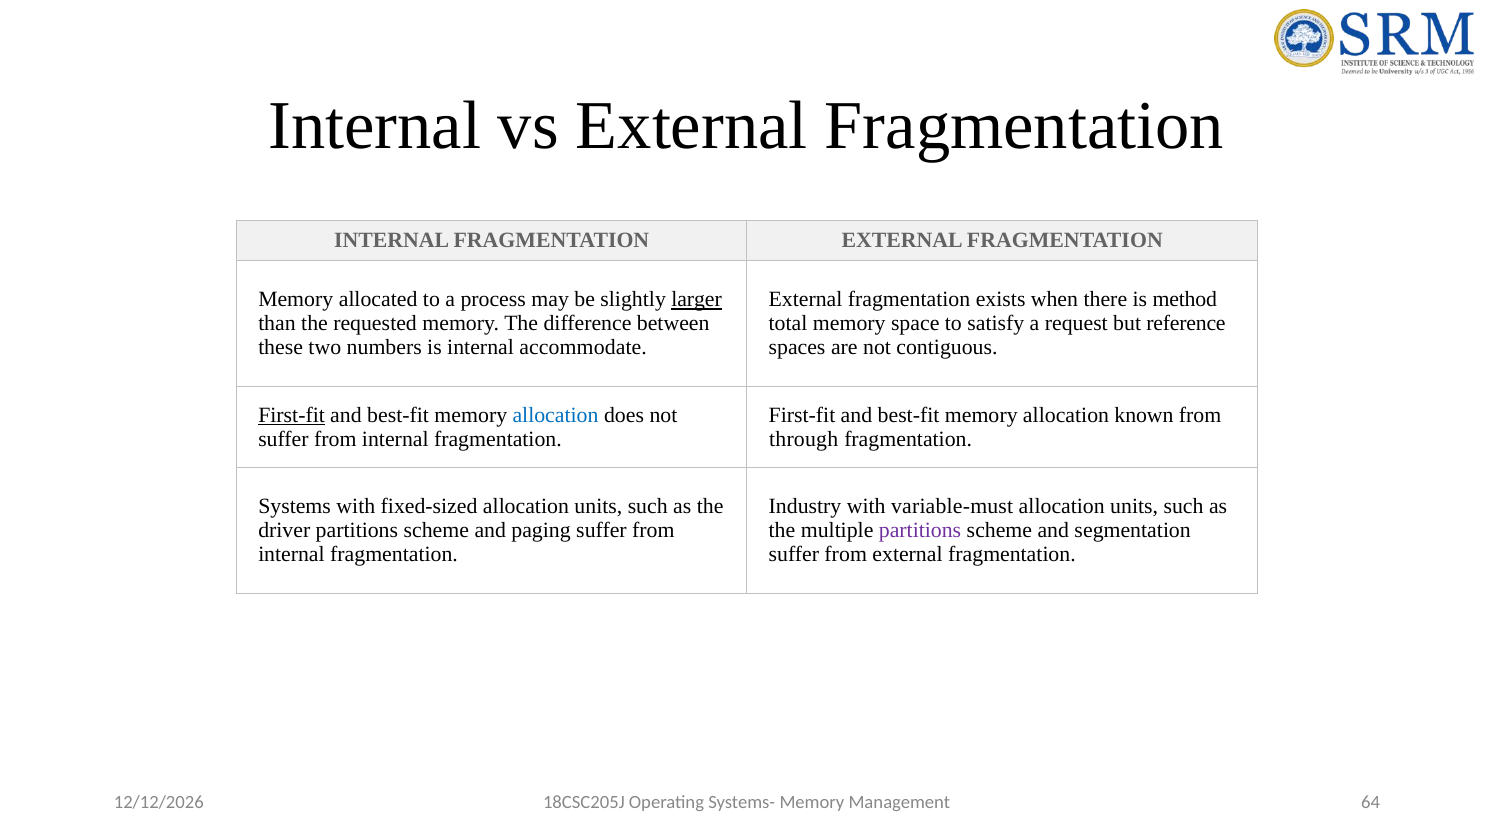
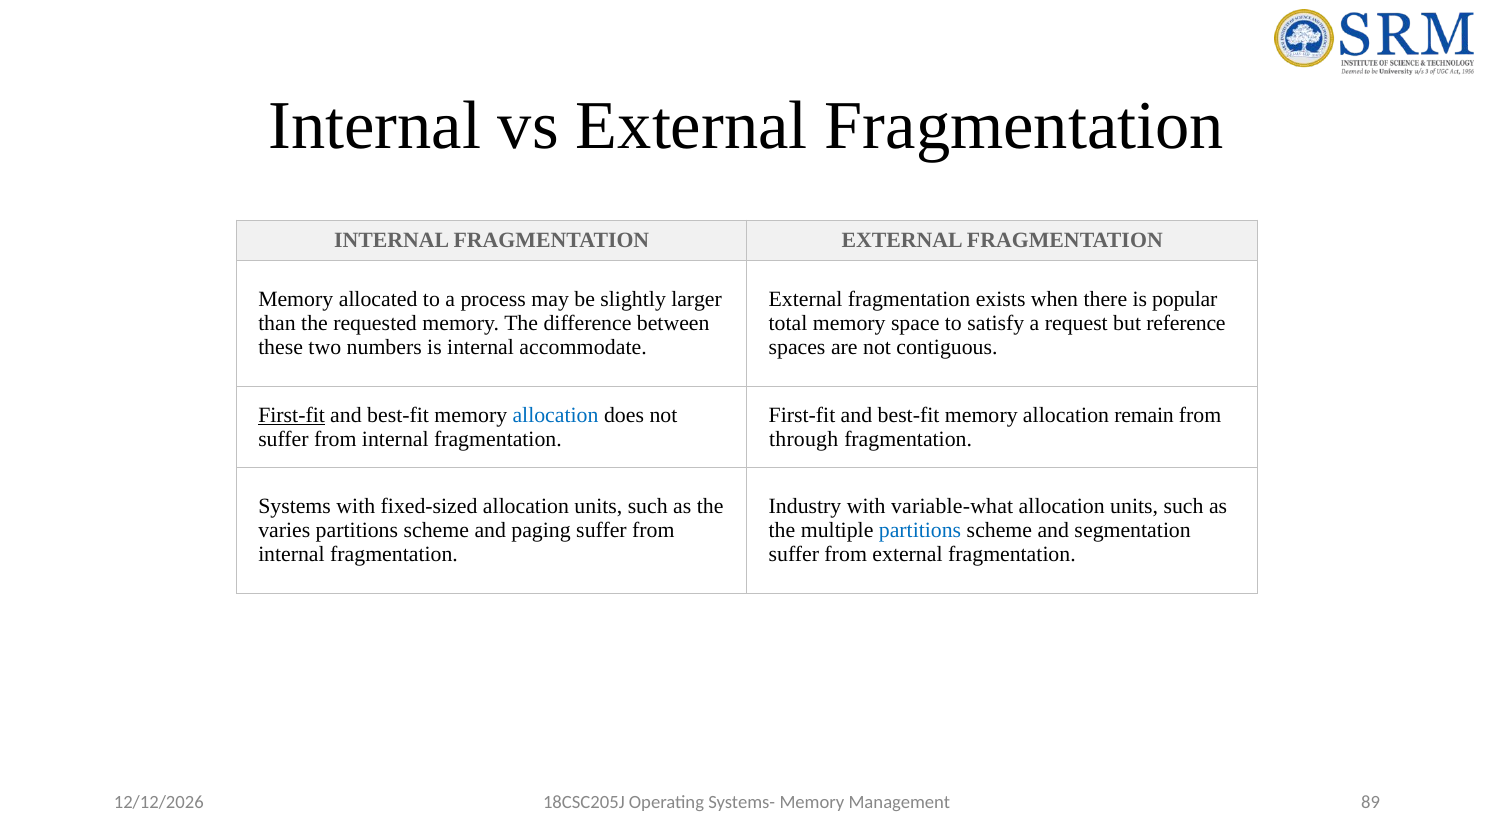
larger underline: present -> none
method: method -> popular
known: known -> remain
variable-must: variable-must -> variable-what
driver: driver -> varies
partitions at (920, 531) colour: purple -> blue
64: 64 -> 89
